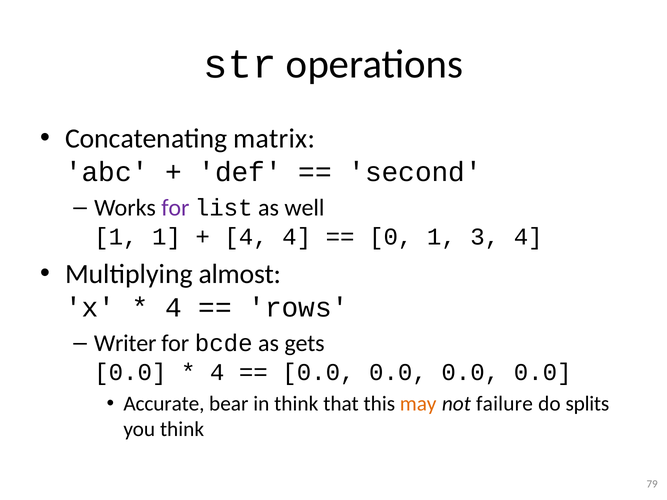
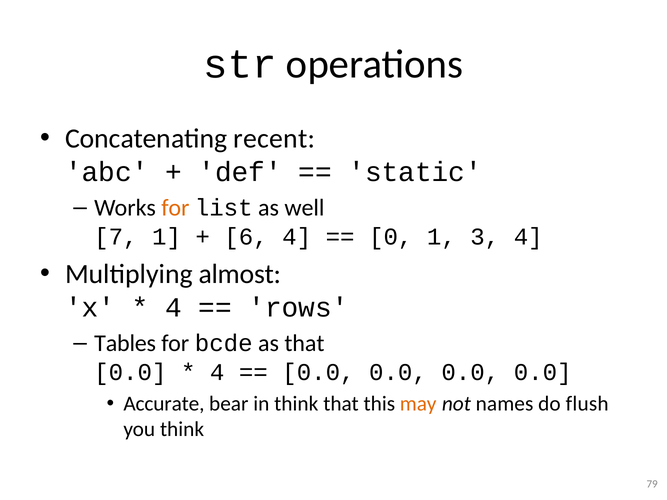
matrix: matrix -> recent
second: second -> static
for at (175, 208) colour: purple -> orange
1 at (116, 237): 1 -> 7
4 at (246, 237): 4 -> 6
Writer: Writer -> Tables
as gets: gets -> that
failure: failure -> names
splits: splits -> flush
